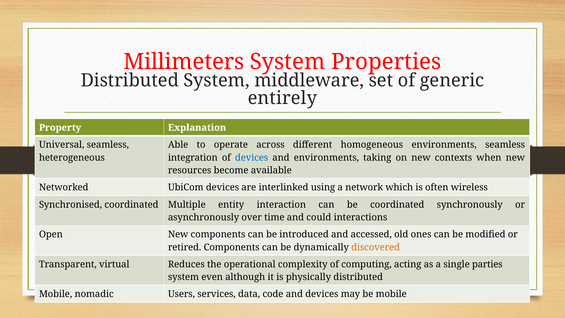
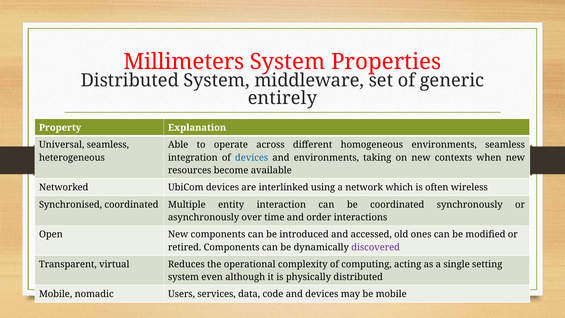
could: could -> order
discovered colour: orange -> purple
parties: parties -> setting
